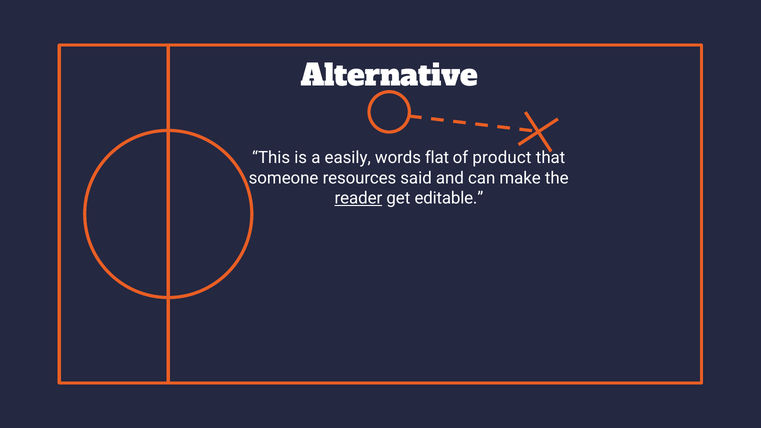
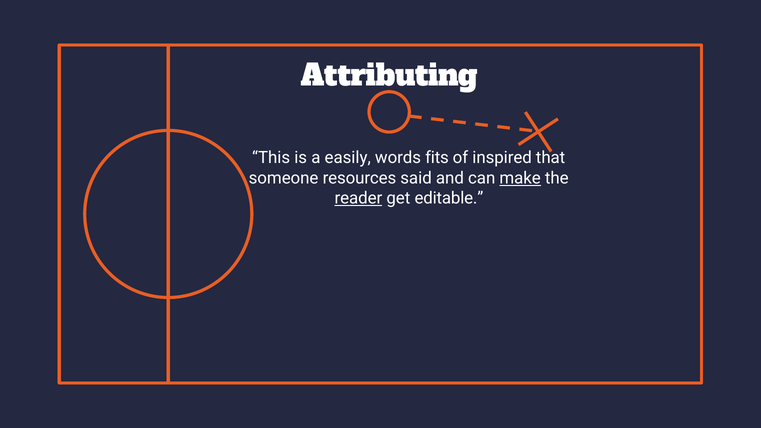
Alternative: Alternative -> Attributing
flat: flat -> fits
product: product -> inspired
make underline: none -> present
